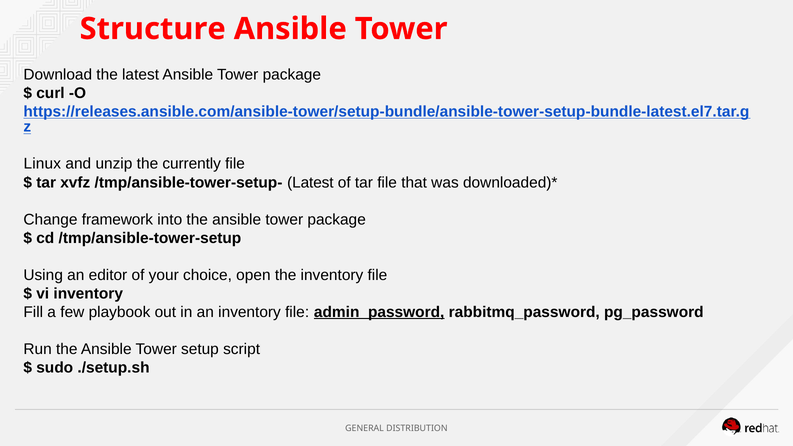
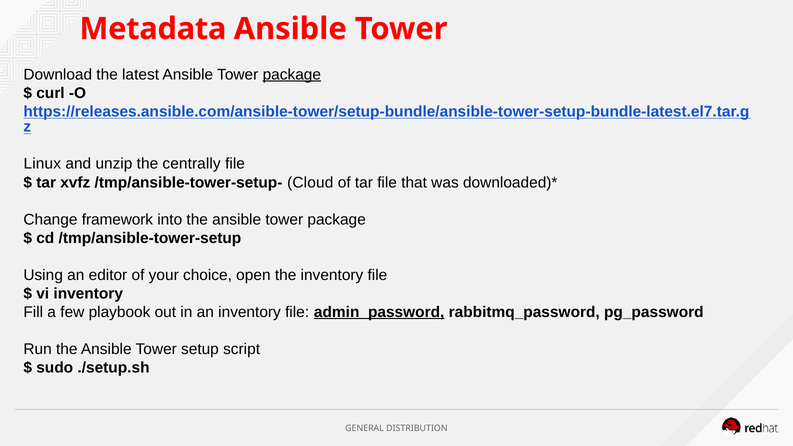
Structure: Structure -> Metadata
package at (292, 74) underline: none -> present
currently: currently -> centrally
/tmp/ansible-tower-setup- Latest: Latest -> Cloud
